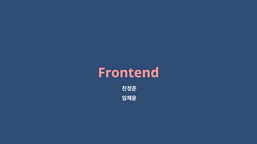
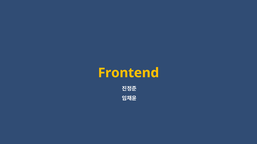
Frontend colour: pink -> yellow
